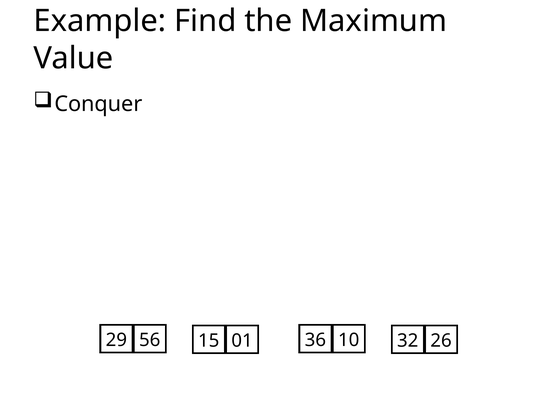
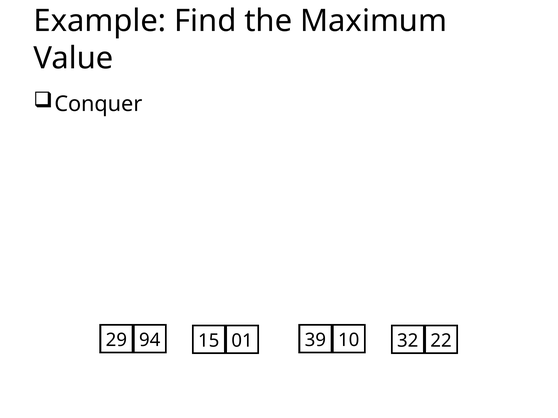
56: 56 -> 94
36: 36 -> 39
26: 26 -> 22
